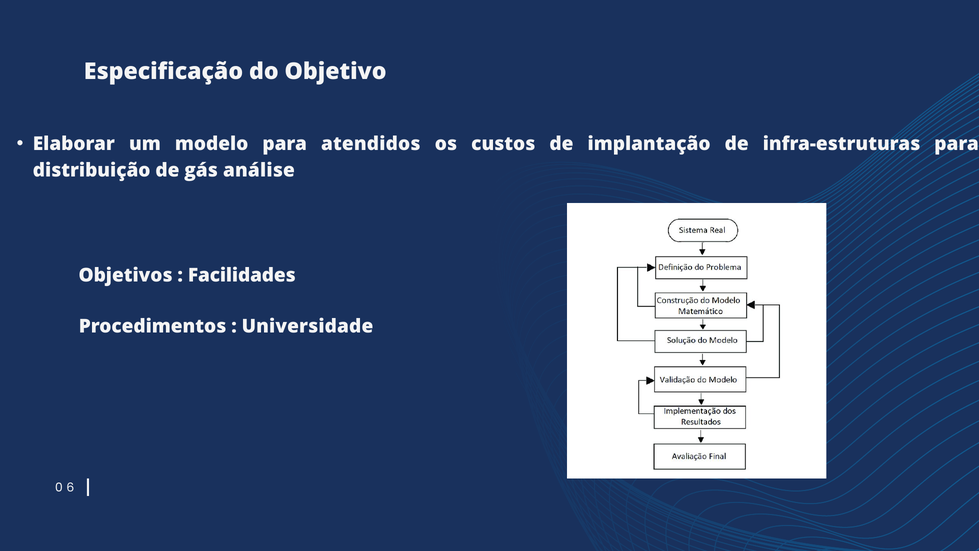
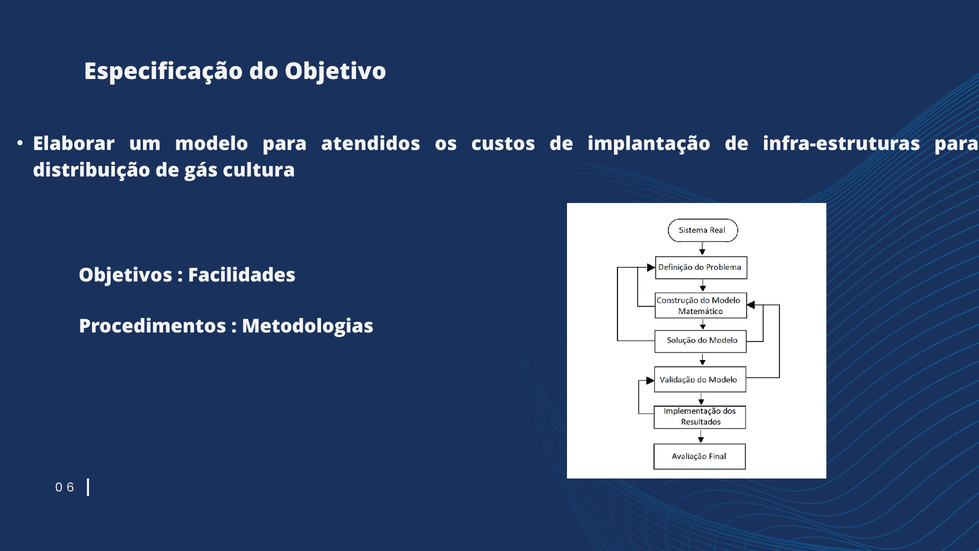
análise: análise -> cultura
Universidade: Universidade -> Metodologias
